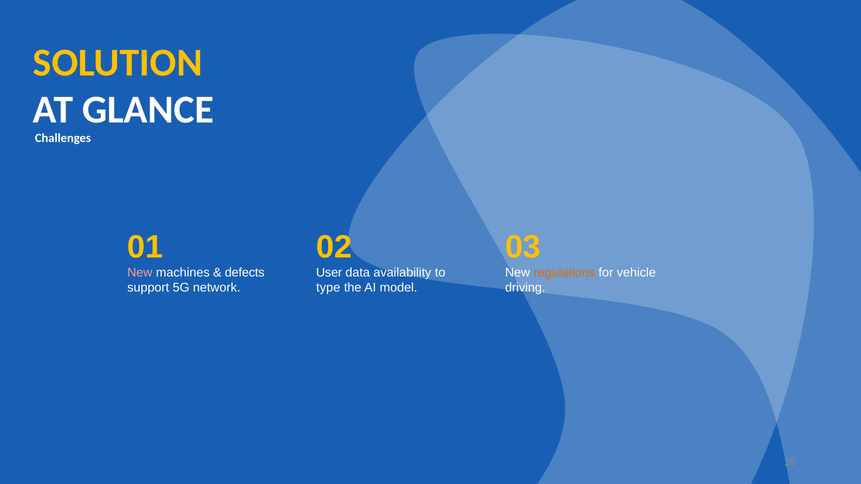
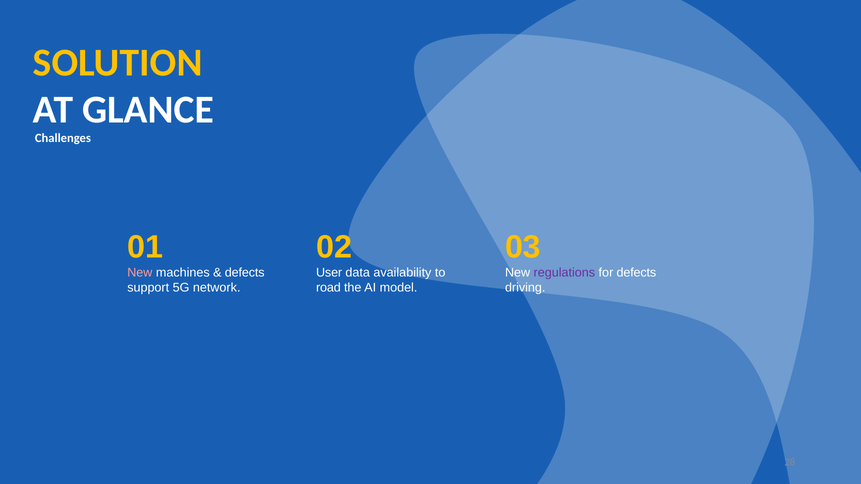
regulations colour: orange -> purple
for vehicle: vehicle -> defects
type: type -> road
